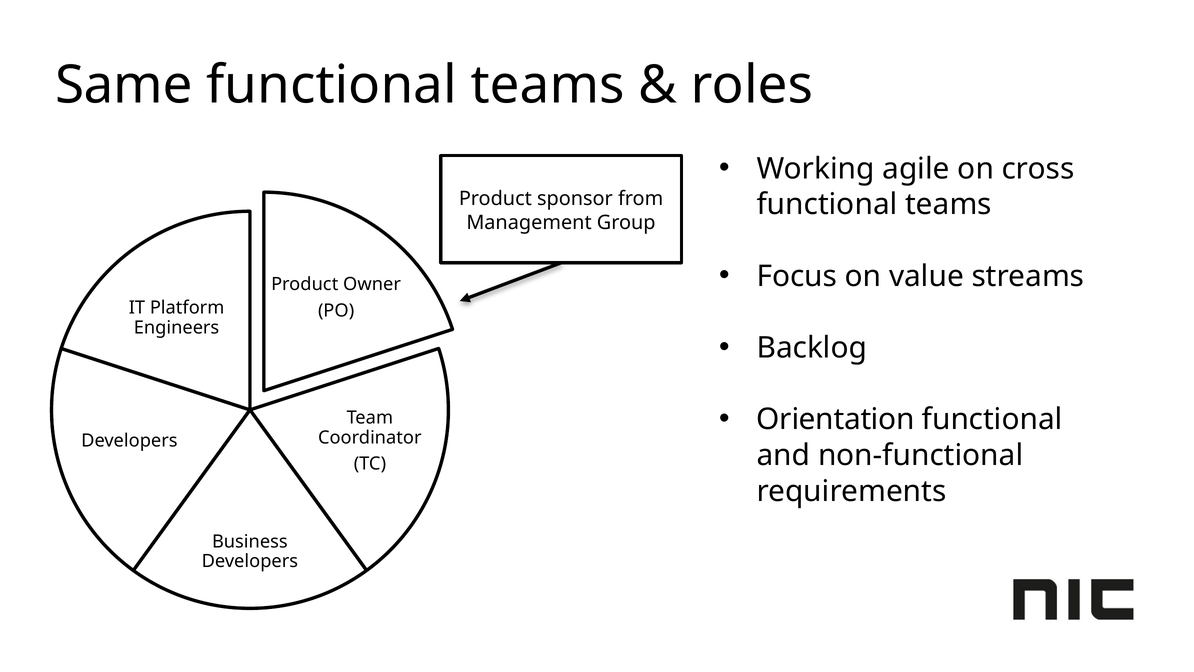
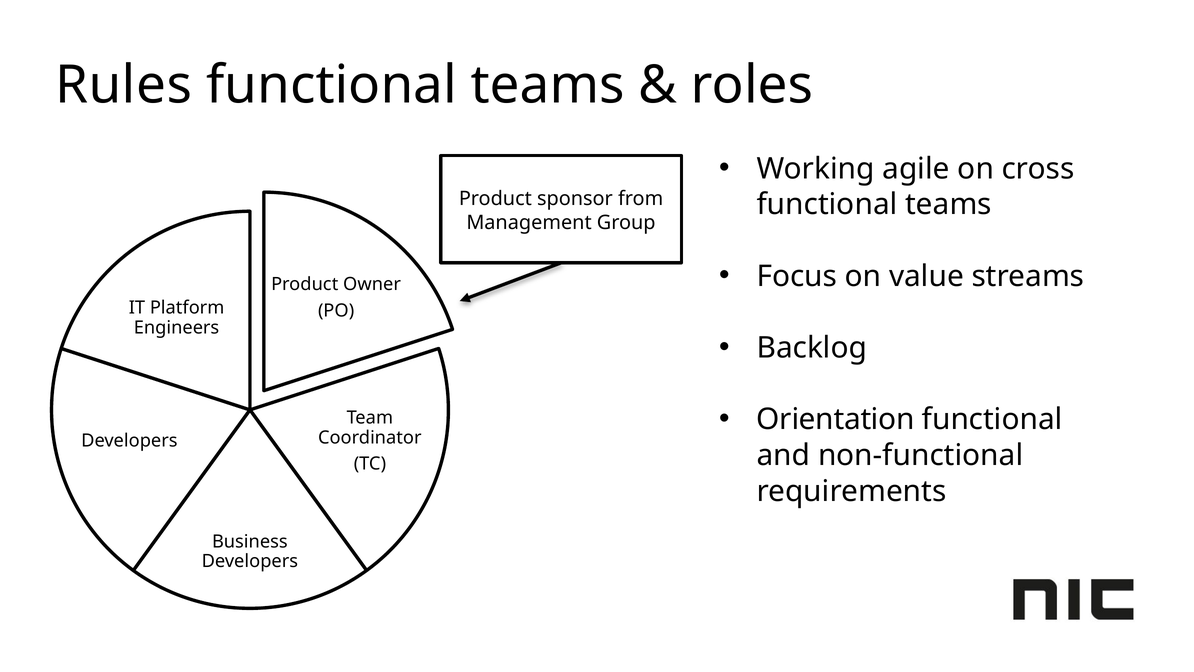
Same: Same -> Rules
